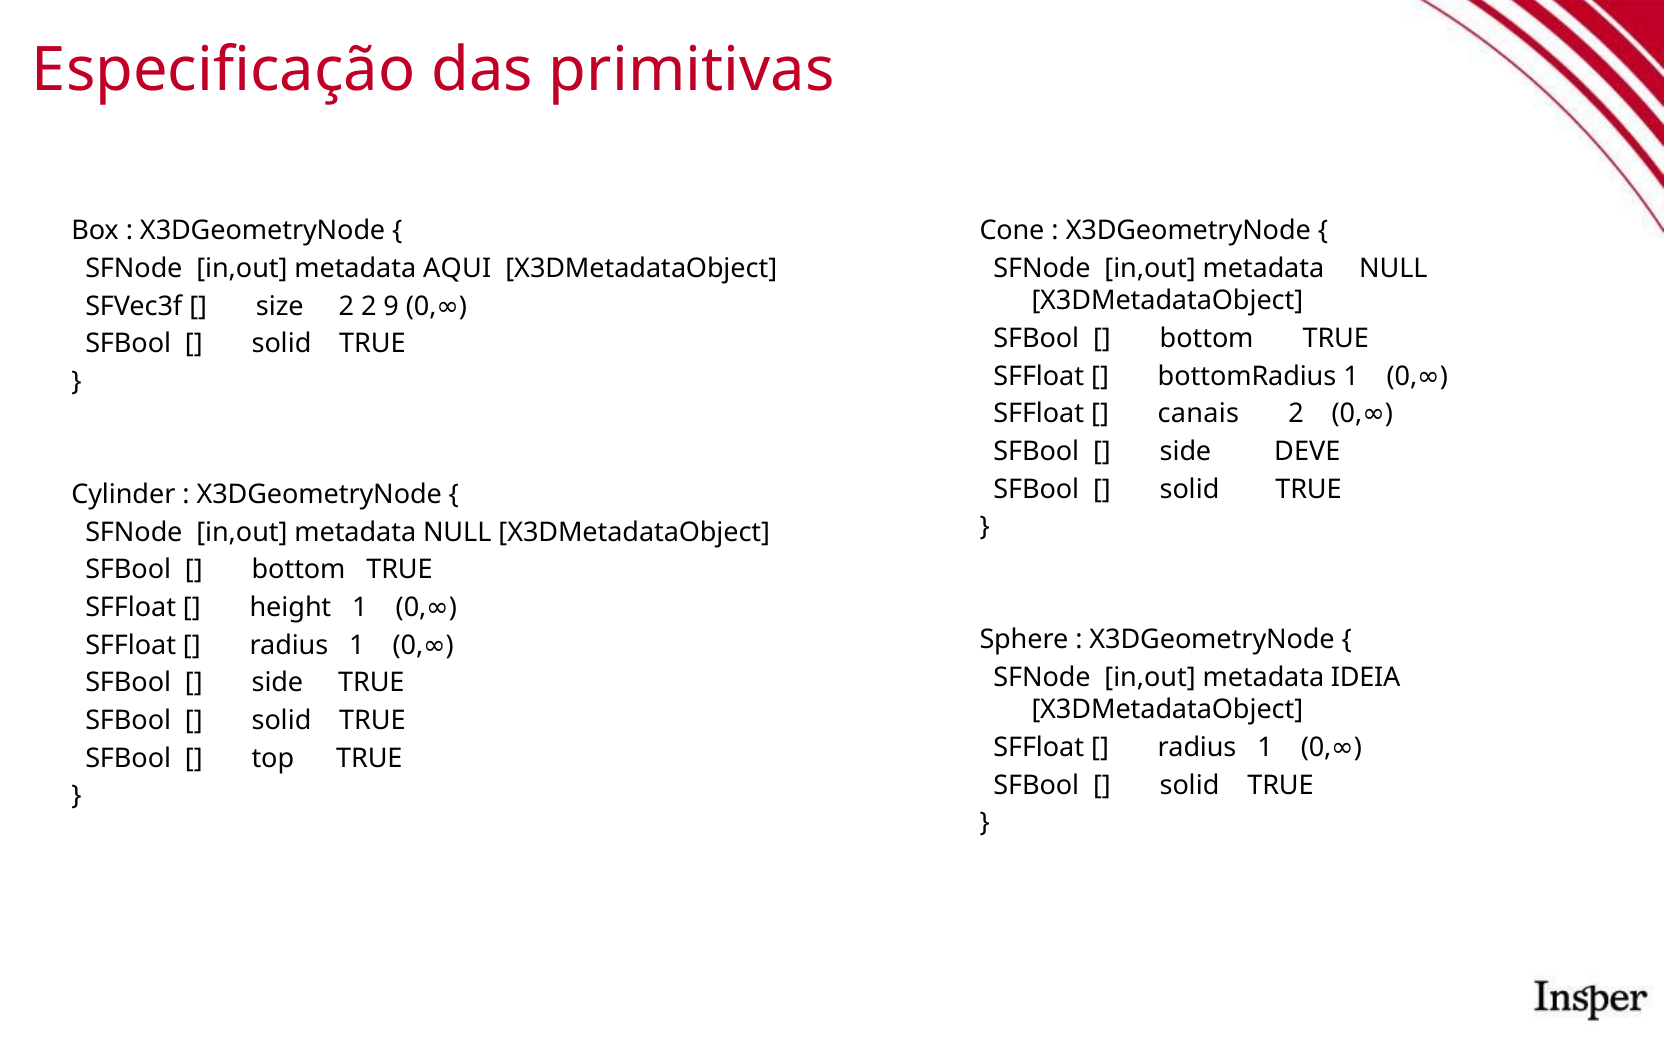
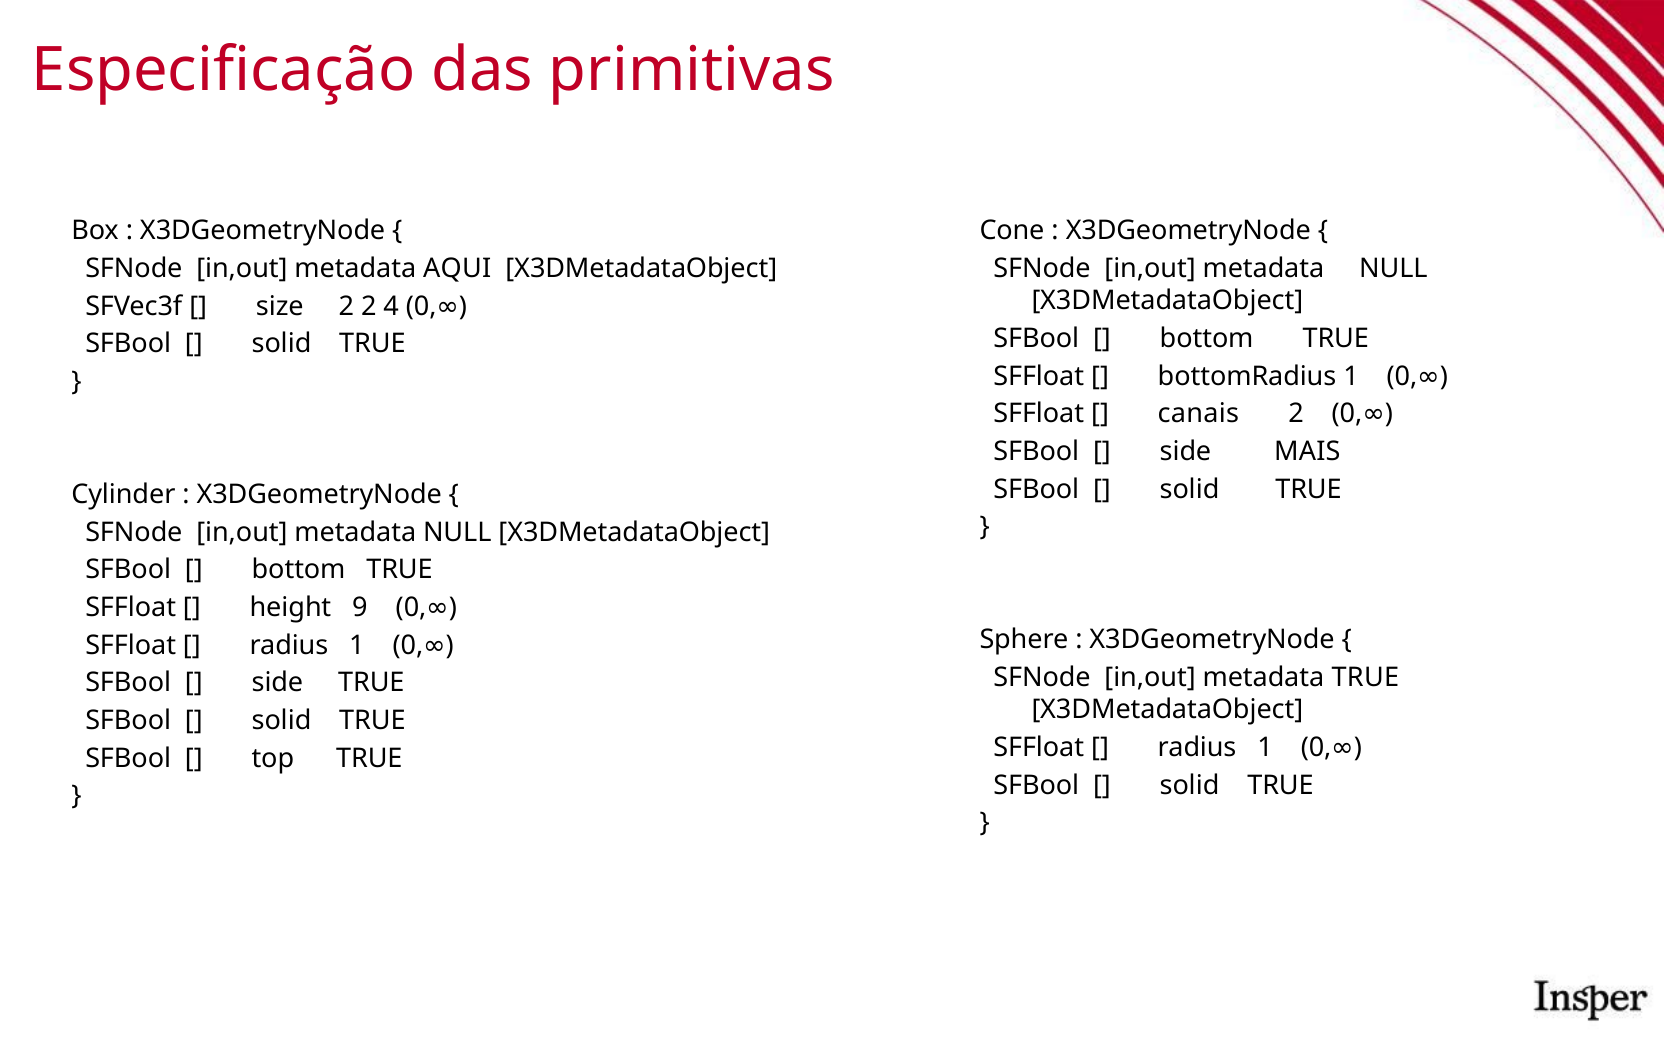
9: 9 -> 4
DEVE: DEVE -> MAIS
height 1: 1 -> 9
metadata IDEIA: IDEIA -> TRUE
